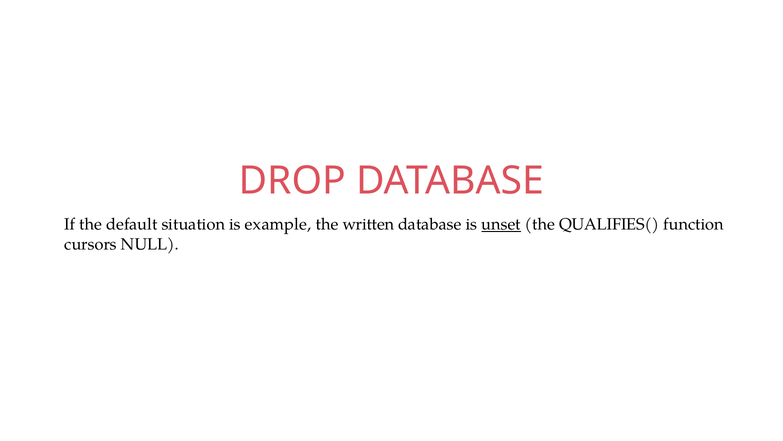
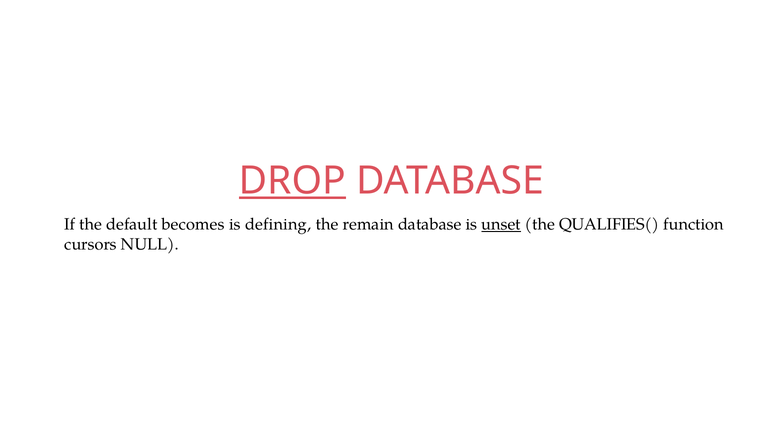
DROP underline: none -> present
situation: situation -> becomes
example: example -> defining
written: written -> remain
